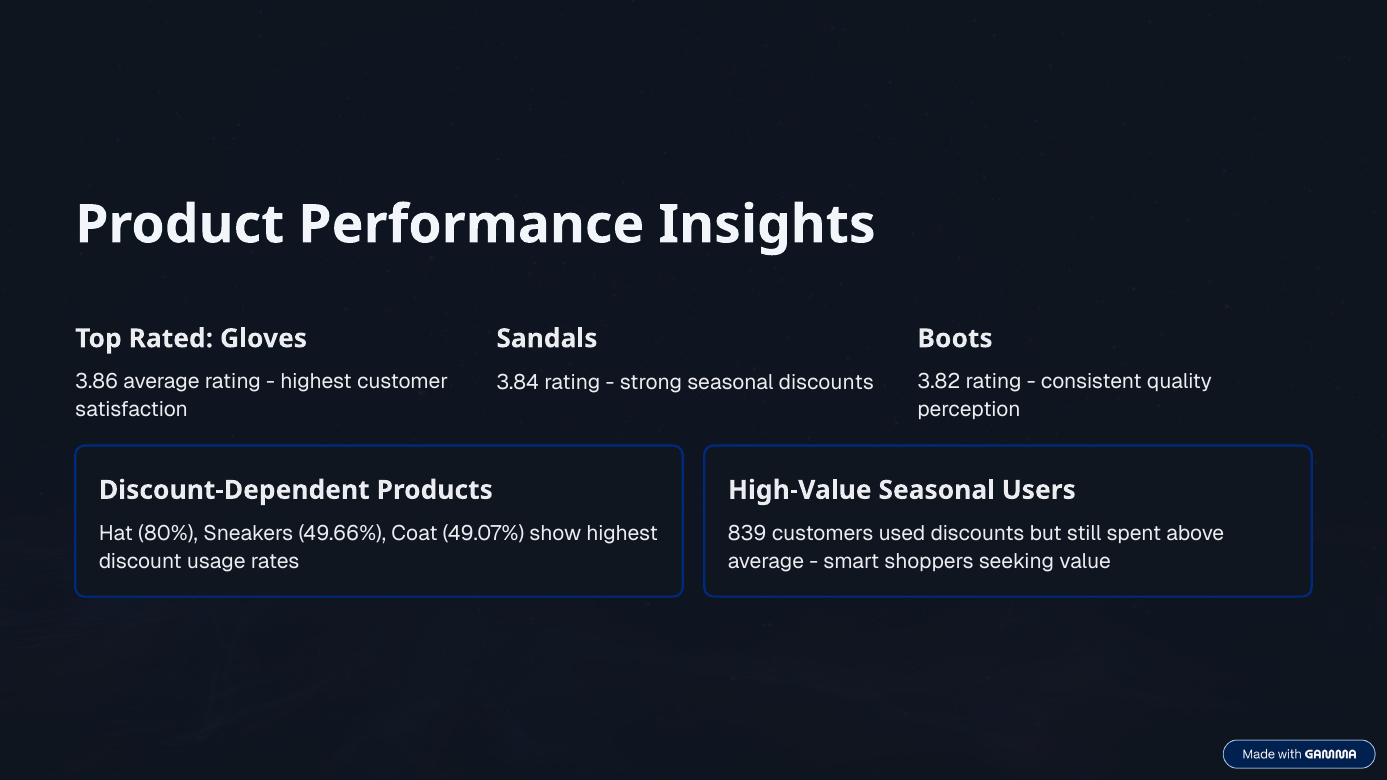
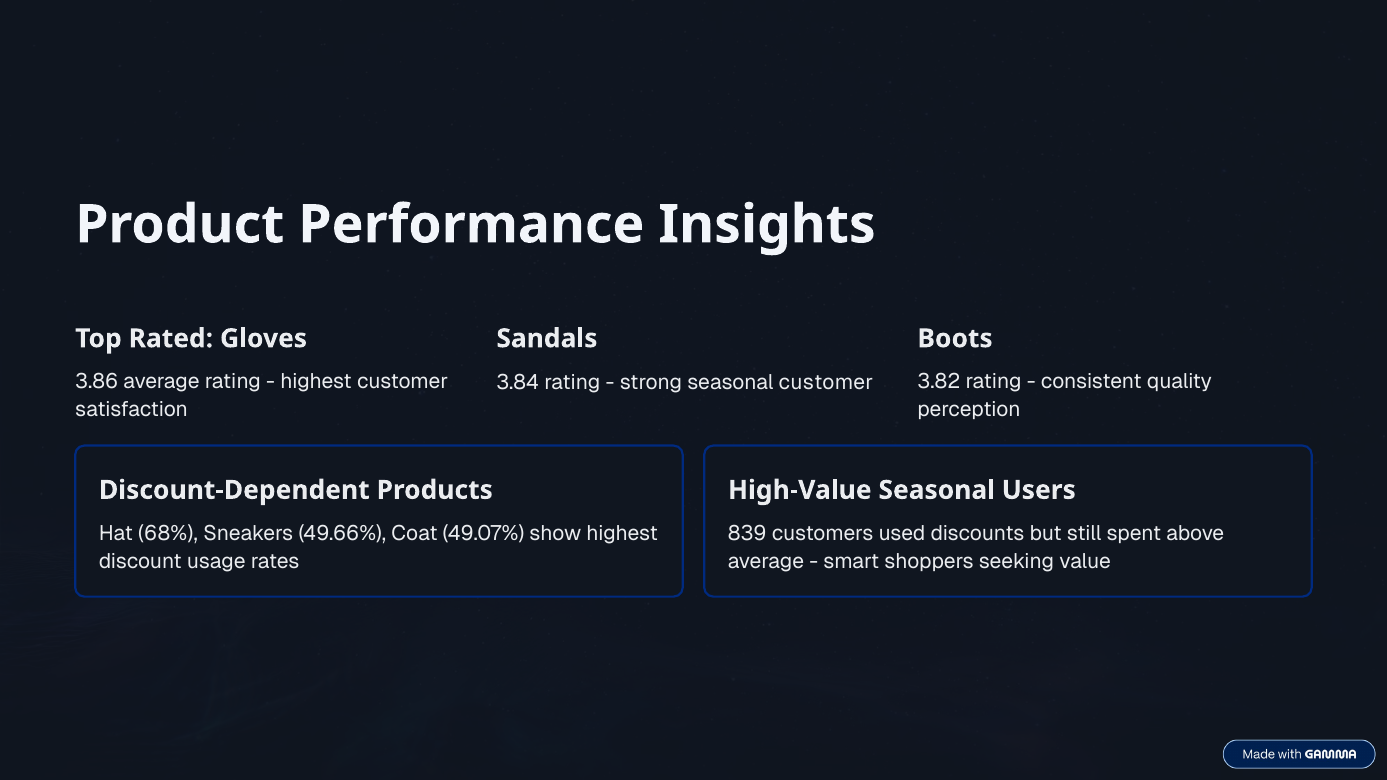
seasonal discounts: discounts -> customer
80%: 80% -> 68%
